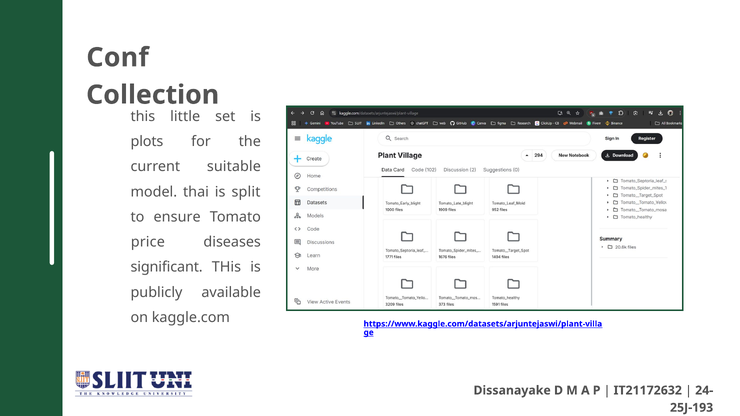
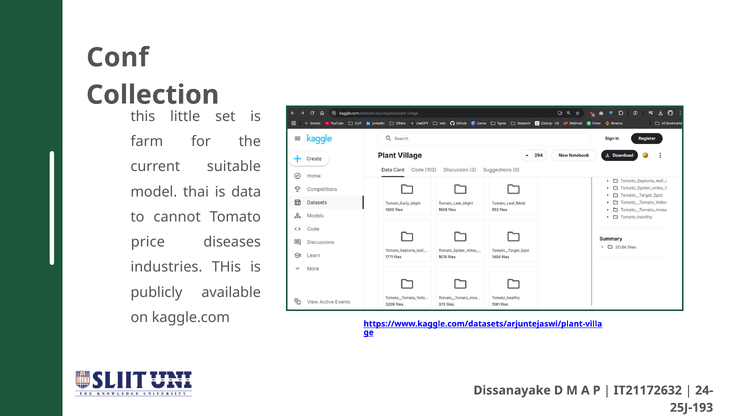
plots: plots -> farm
split: split -> data
ensure: ensure -> cannot
significant: significant -> industries
